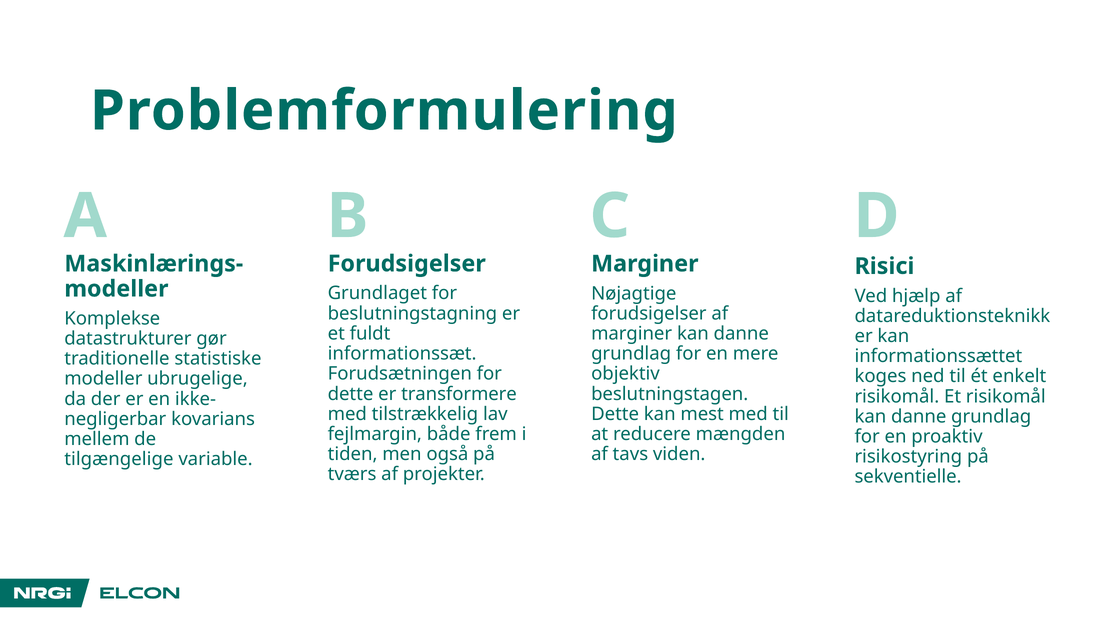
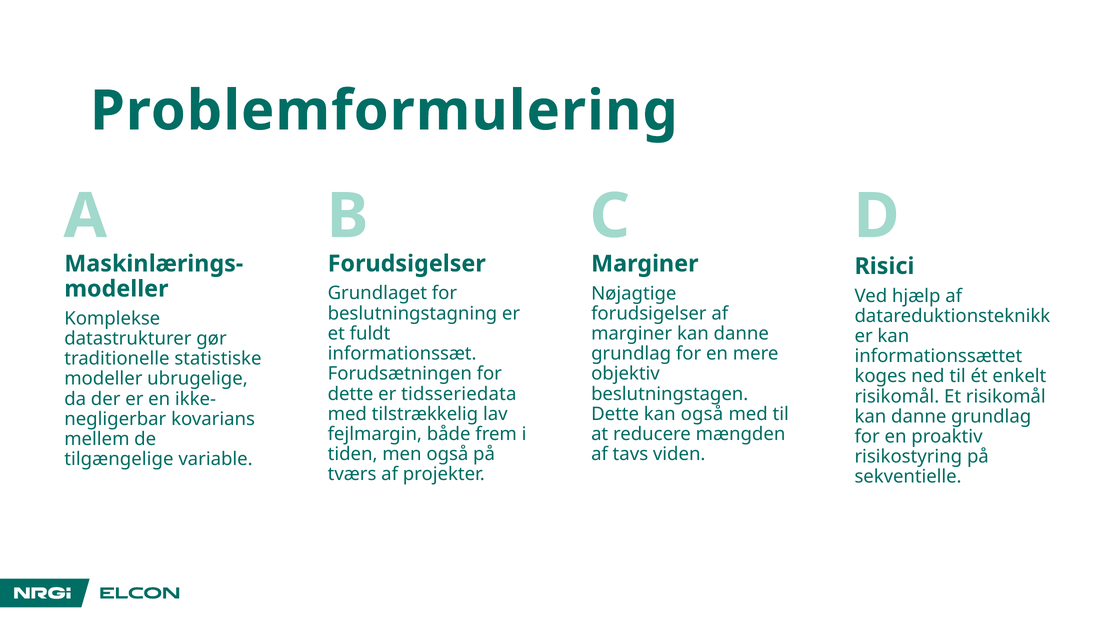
transformere: transformere -> tidsseriedata
kan mest: mest -> også
